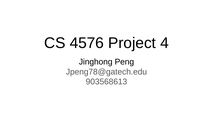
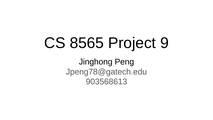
4576: 4576 -> 8565
4: 4 -> 9
